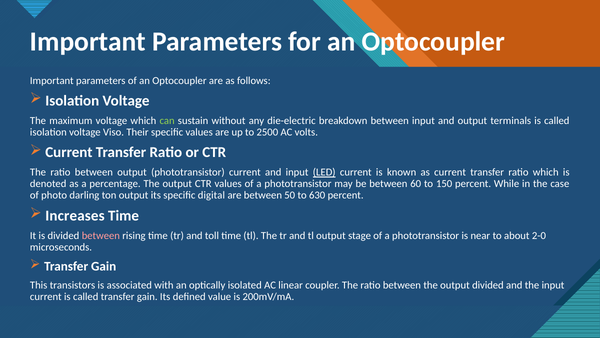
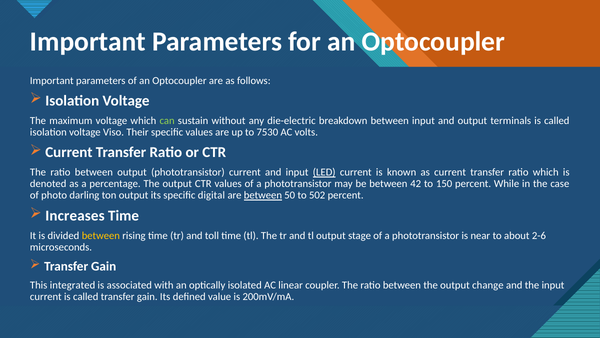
2500: 2500 -> 7530
60: 60 -> 42
between at (263, 195) underline: none -> present
630: 630 -> 502
between at (101, 235) colour: pink -> yellow
2-0: 2-0 -> 2-6
transistors: transistors -> integrated
output divided: divided -> change
